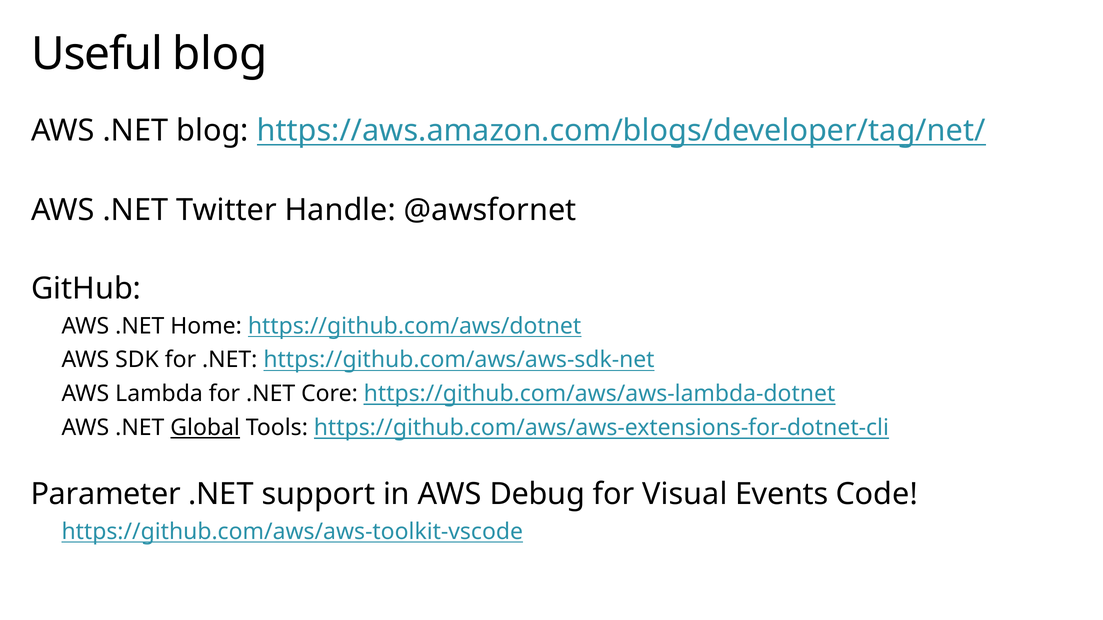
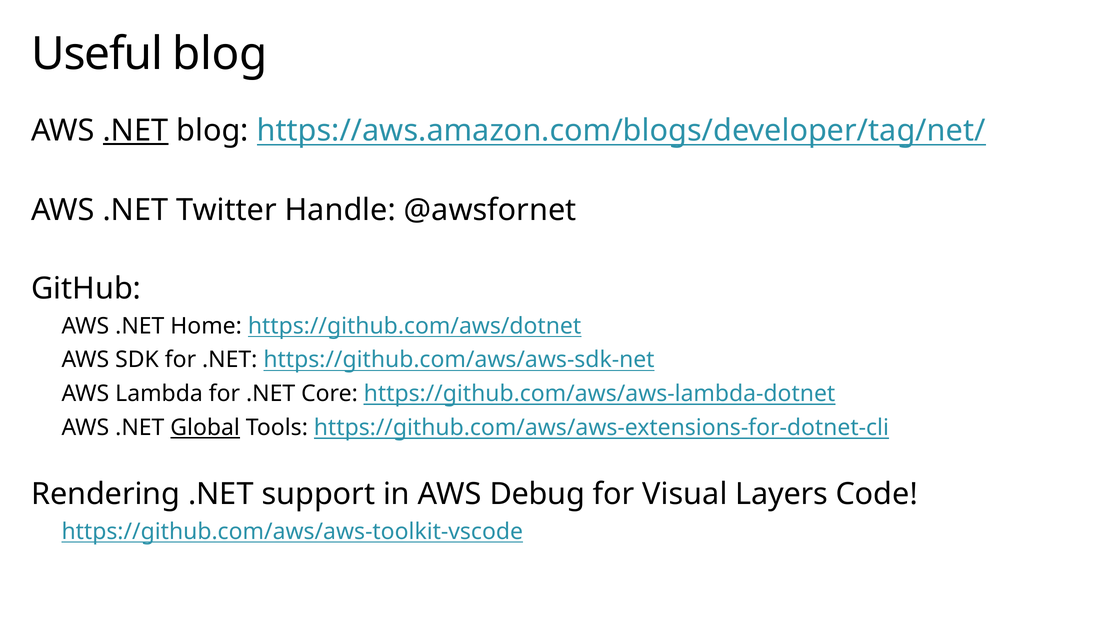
.NET at (136, 131) underline: none -> present
Parameter: Parameter -> Rendering
Events: Events -> Layers
